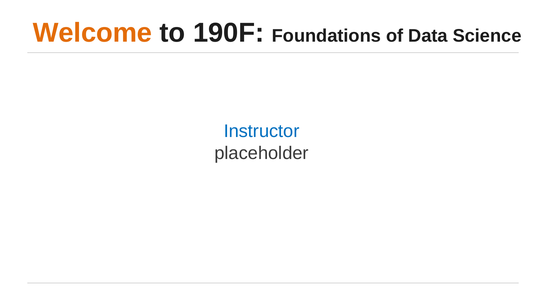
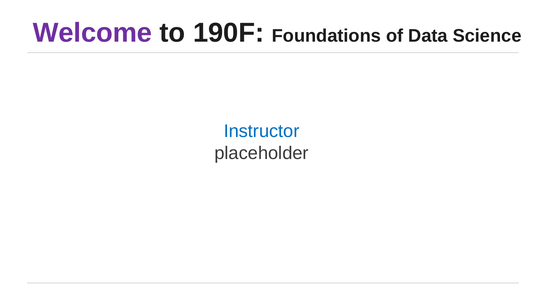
Welcome colour: orange -> purple
